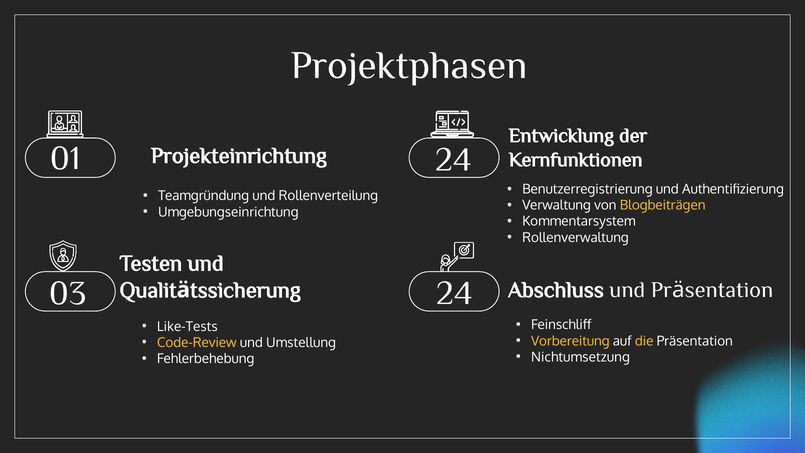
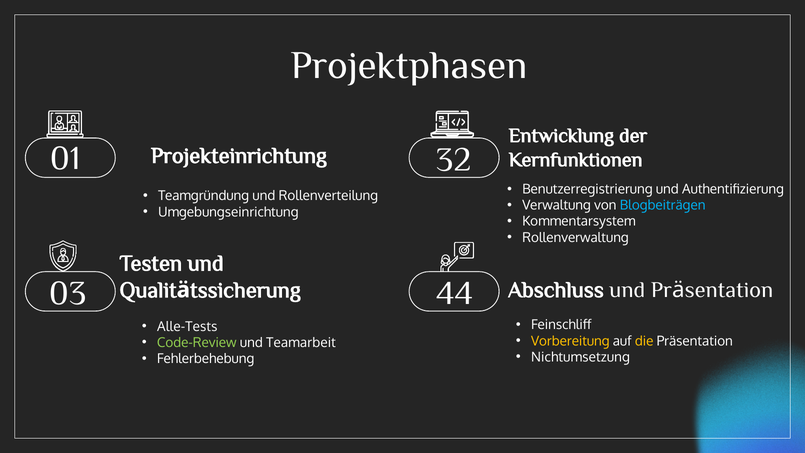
01 24: 24 -> 32
Blogbeiträgen colour: yellow -> light blue
03 24: 24 -> 44
Like-Tests: Like-Tests -> Alle-Tests
Code-Review colour: yellow -> light green
Umstellung: Umstellung -> Teamarbeit
